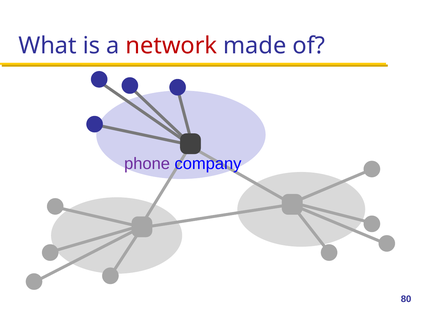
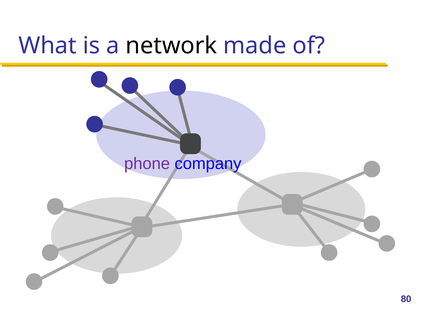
network colour: red -> black
